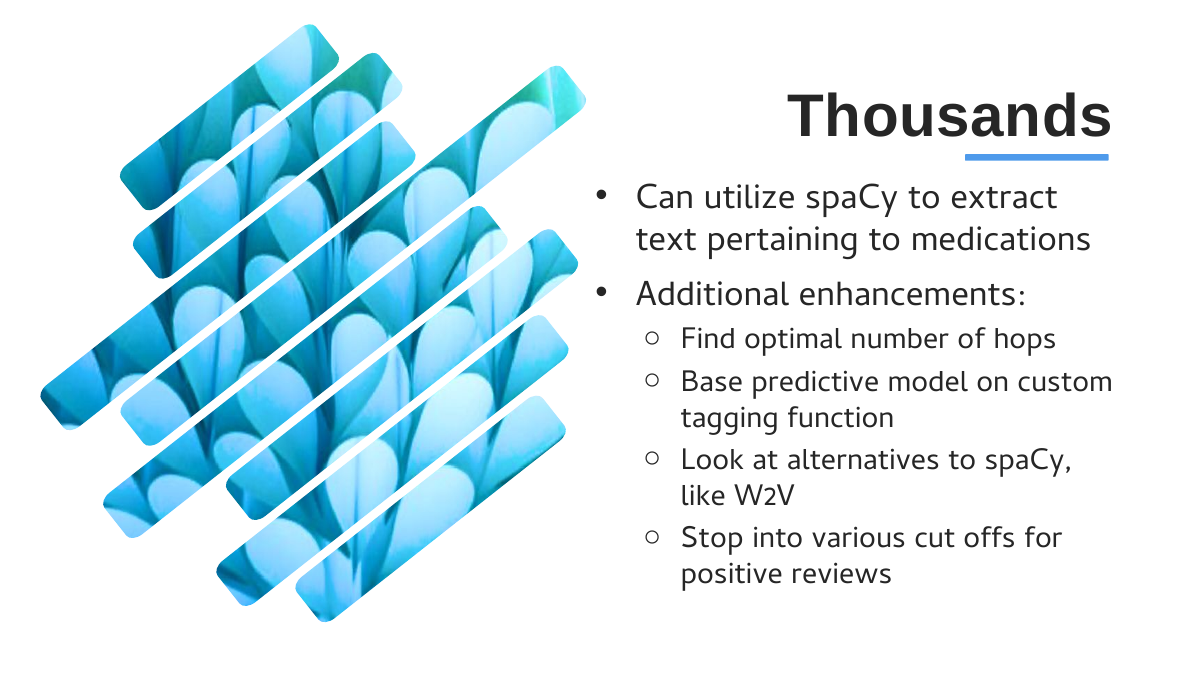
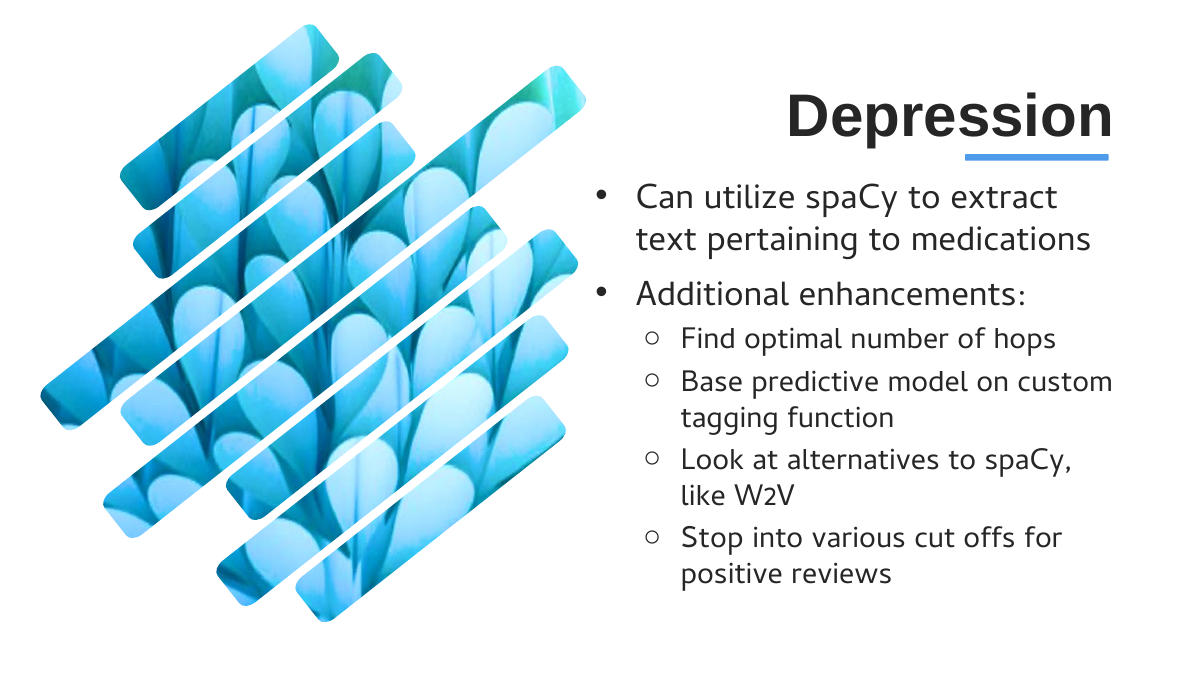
Thousands: Thousands -> Depression
